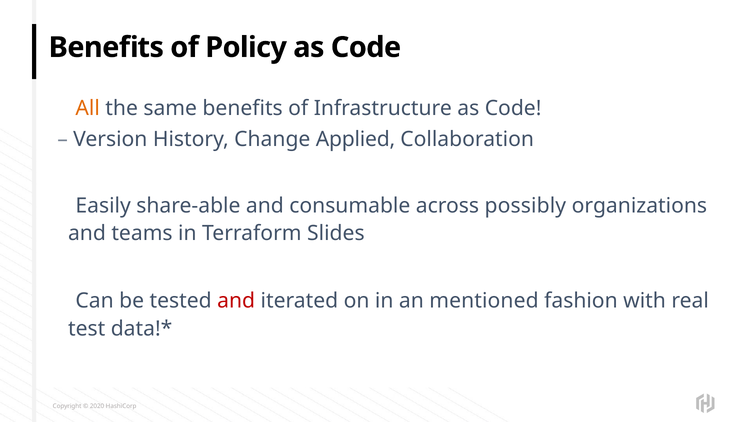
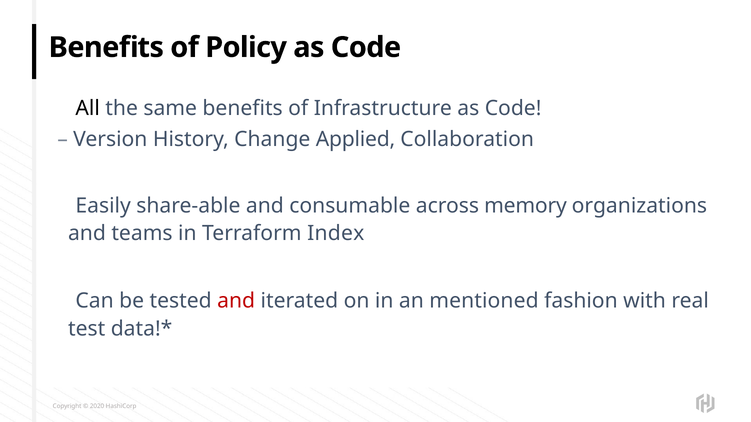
All colour: orange -> black
possibly: possibly -> memory
Slides: Slides -> Index
